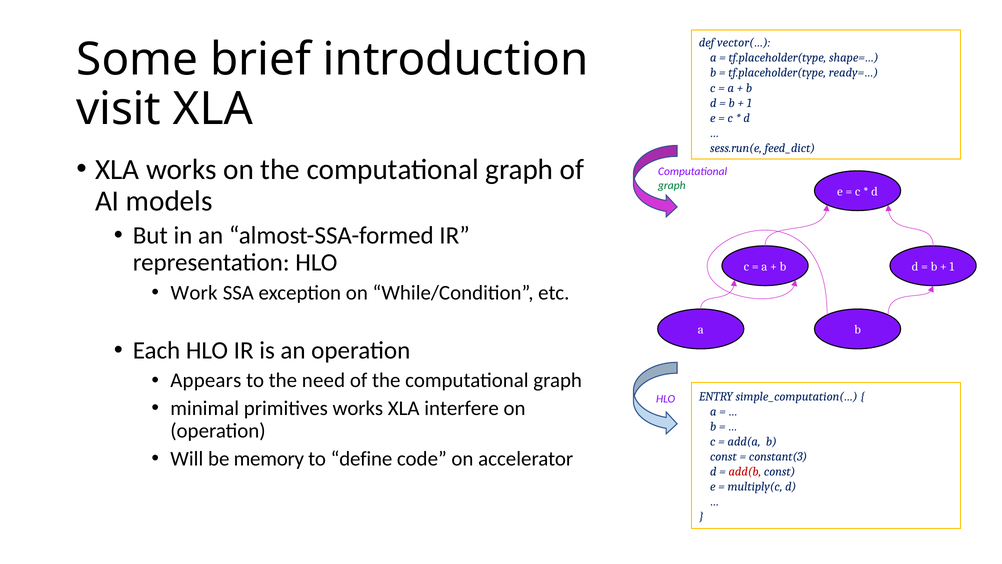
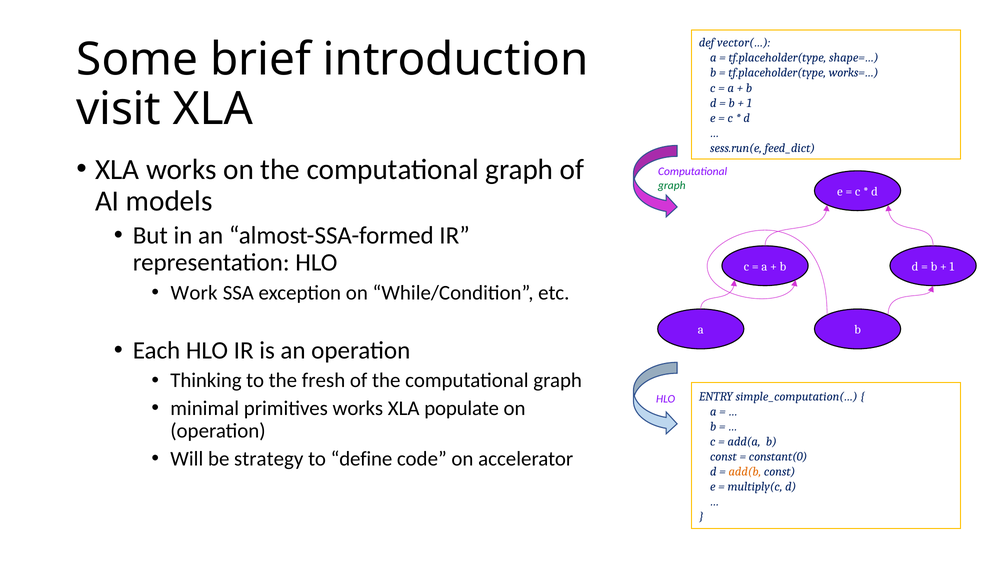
ready=…: ready=… -> works=…
Appears: Appears -> Thinking
need: need -> fresh
interfere: interfere -> populate
memory: memory -> strategy
constant(3: constant(3 -> constant(0
add(b colour: red -> orange
